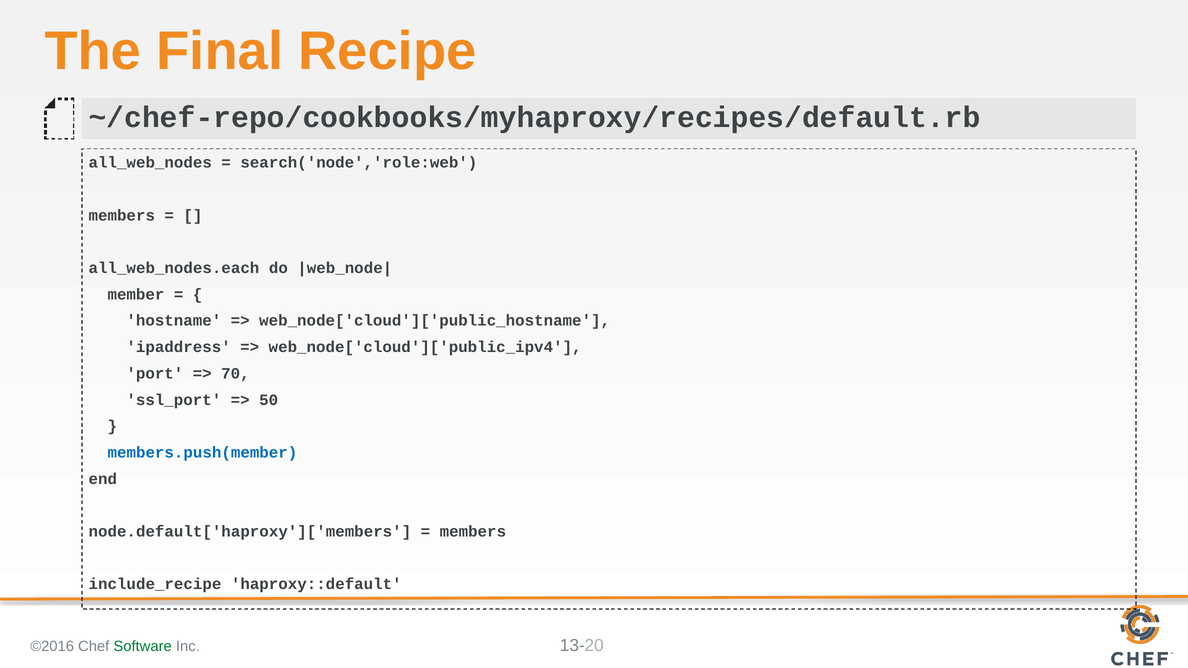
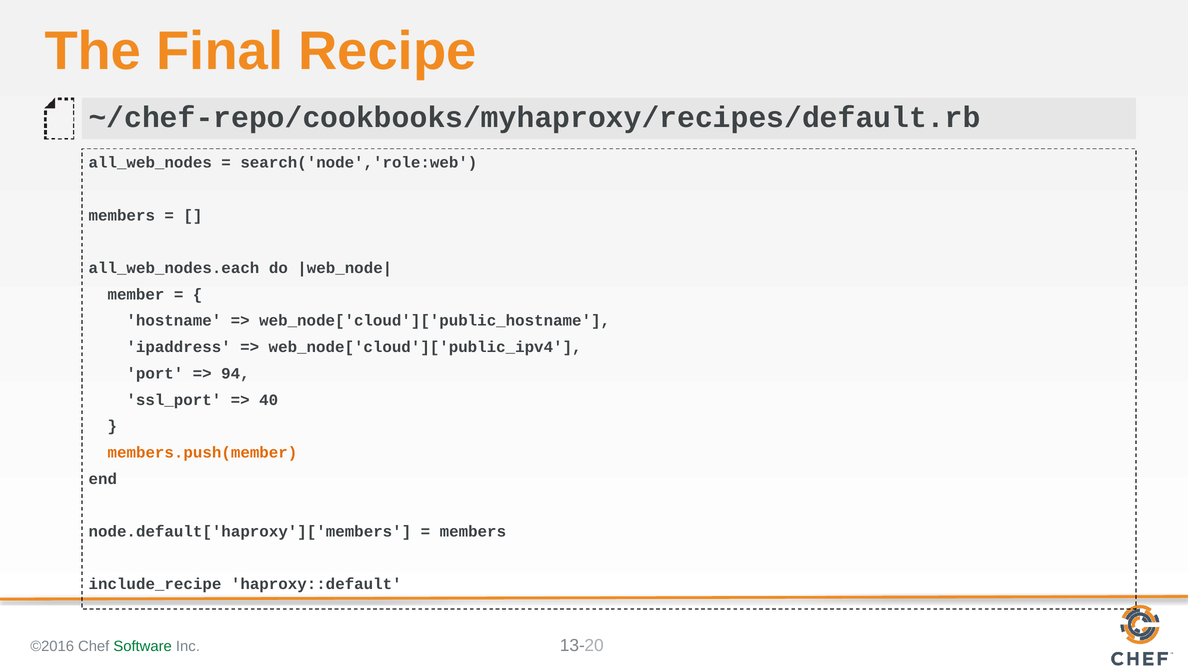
70: 70 -> 94
50: 50 -> 40
members.push(member colour: blue -> orange
